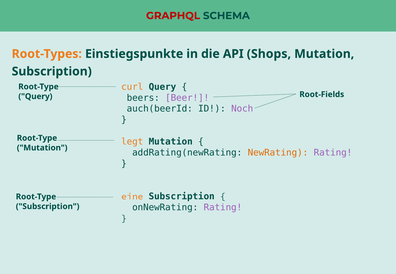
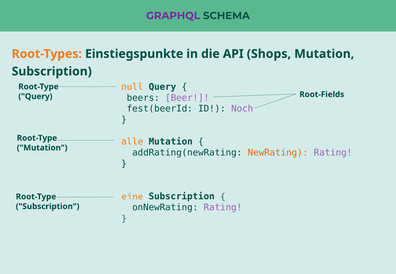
GRAPHQL colour: red -> purple
curl: curl -> null
auch(beerId: auch(beerId -> fest(beerId
legt: legt -> alle
